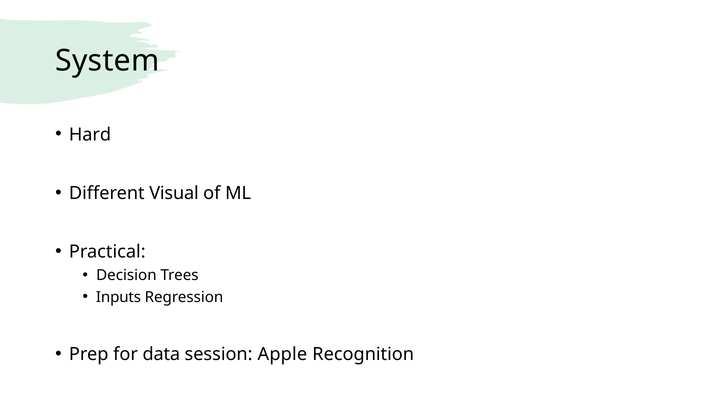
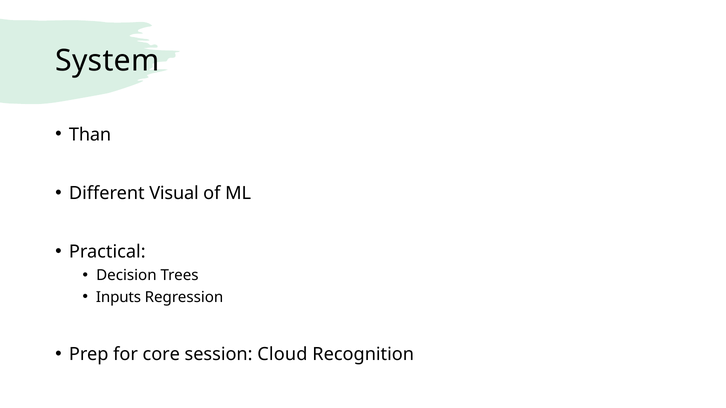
Hard: Hard -> Than
data: data -> core
Apple: Apple -> Cloud
